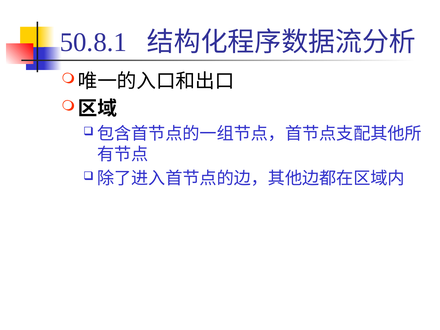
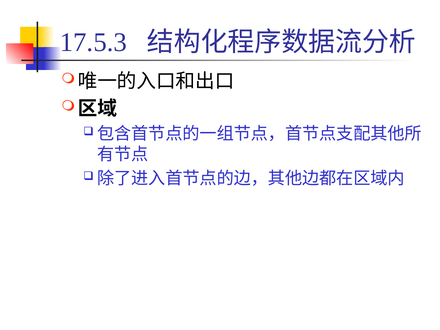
50.8.1: 50.8.1 -> 17.5.3
